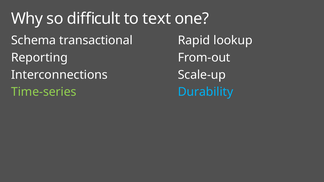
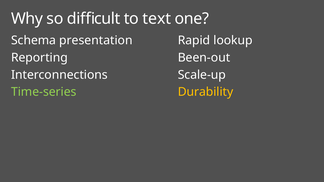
transactional: transactional -> presentation
From-out: From-out -> Been-out
Durability colour: light blue -> yellow
